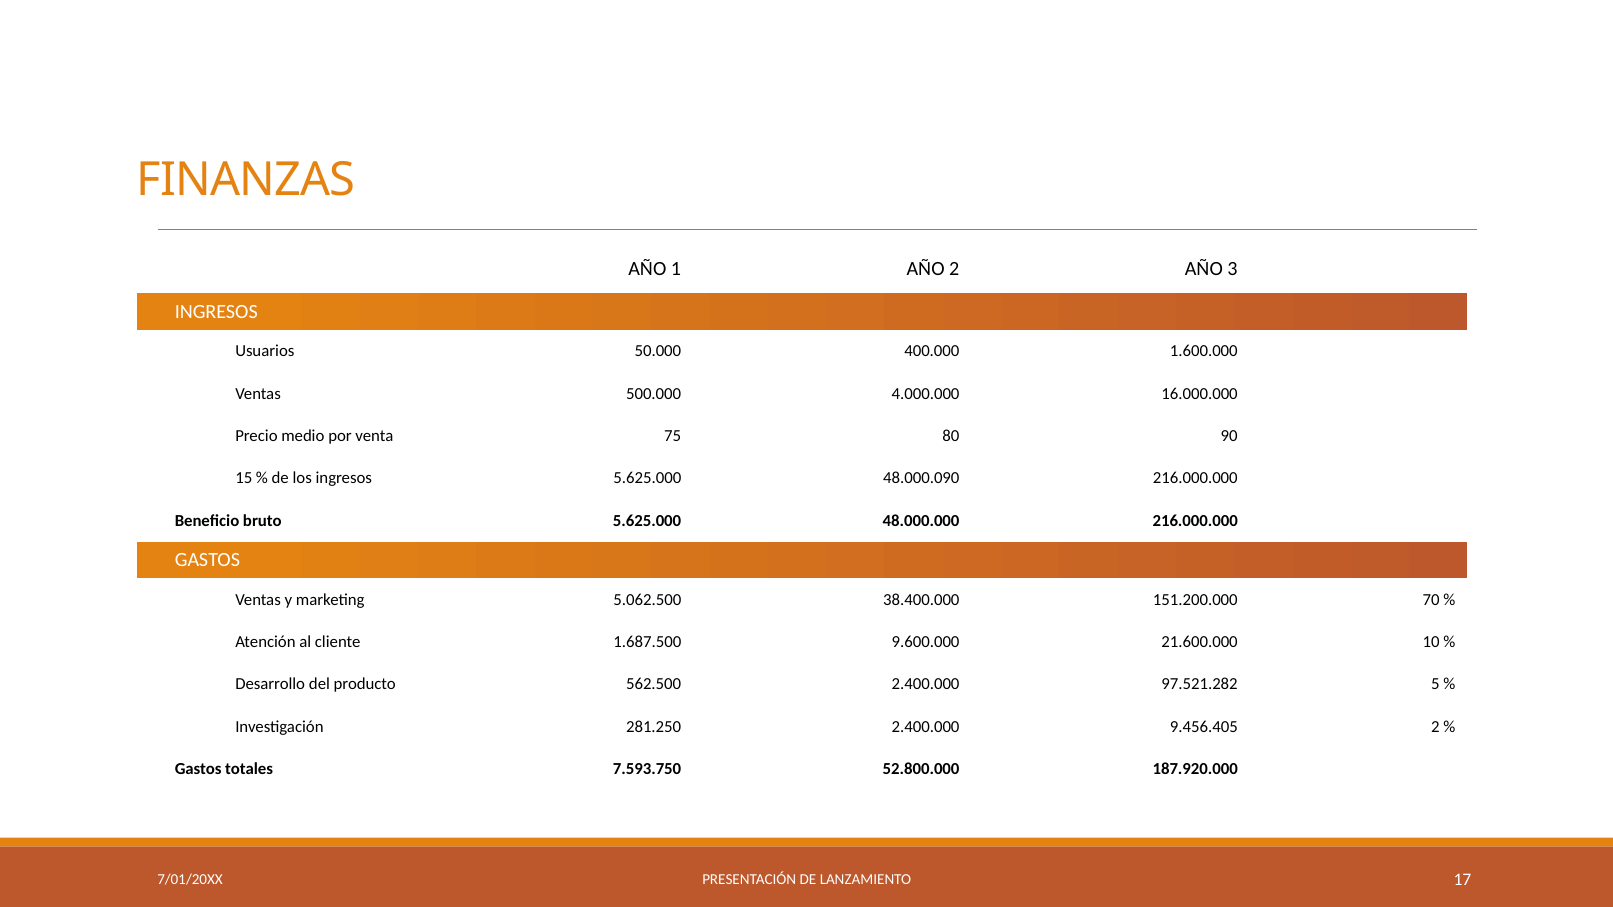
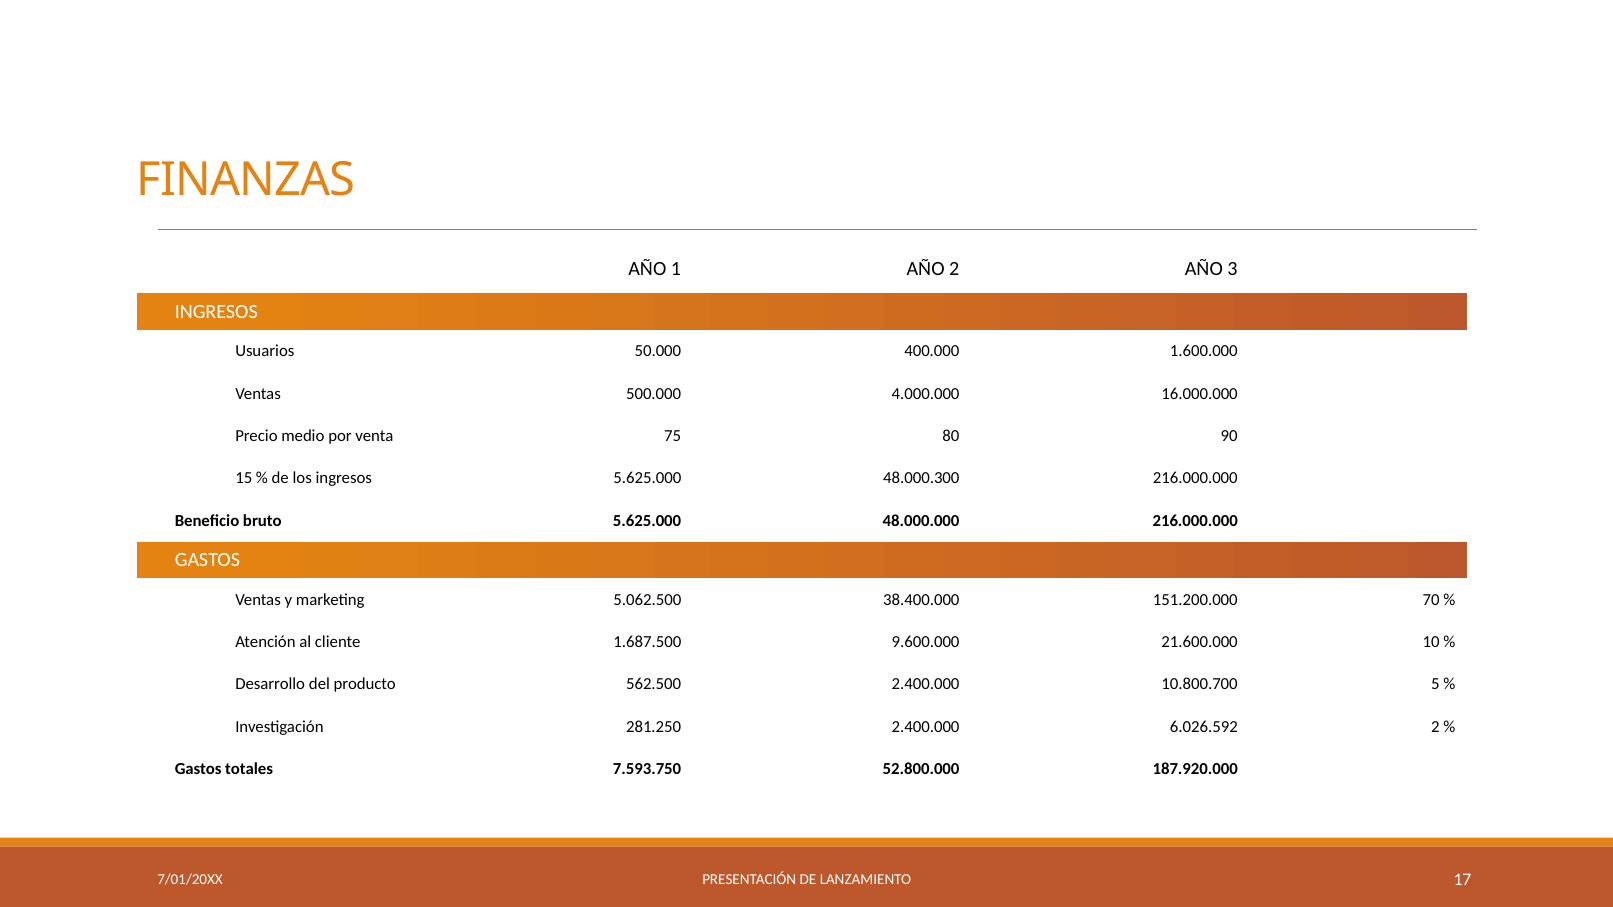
48.000.090: 48.000.090 -> 48.000.300
97.521.282: 97.521.282 -> 10.800.700
9.456.405: 9.456.405 -> 6.026.592
